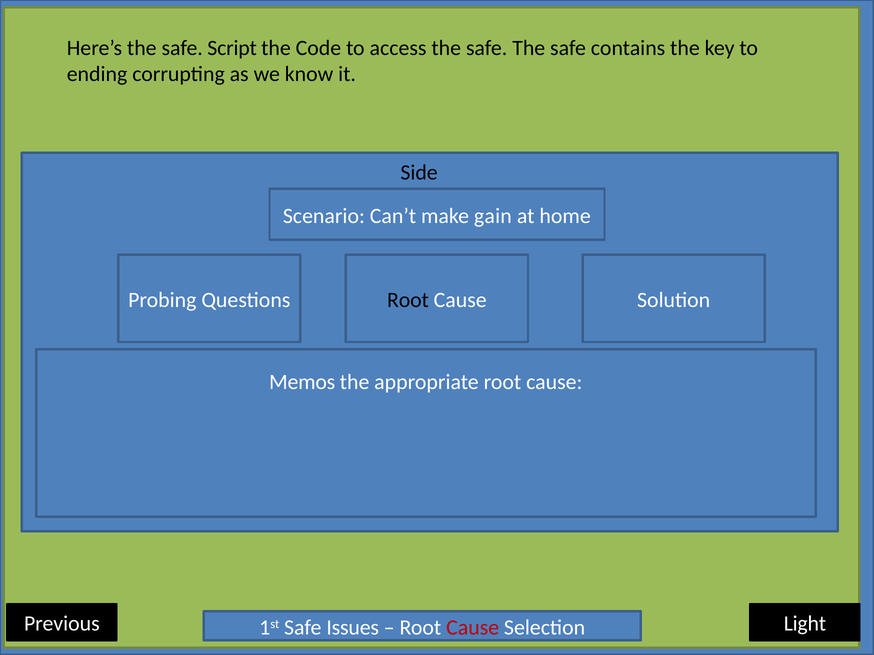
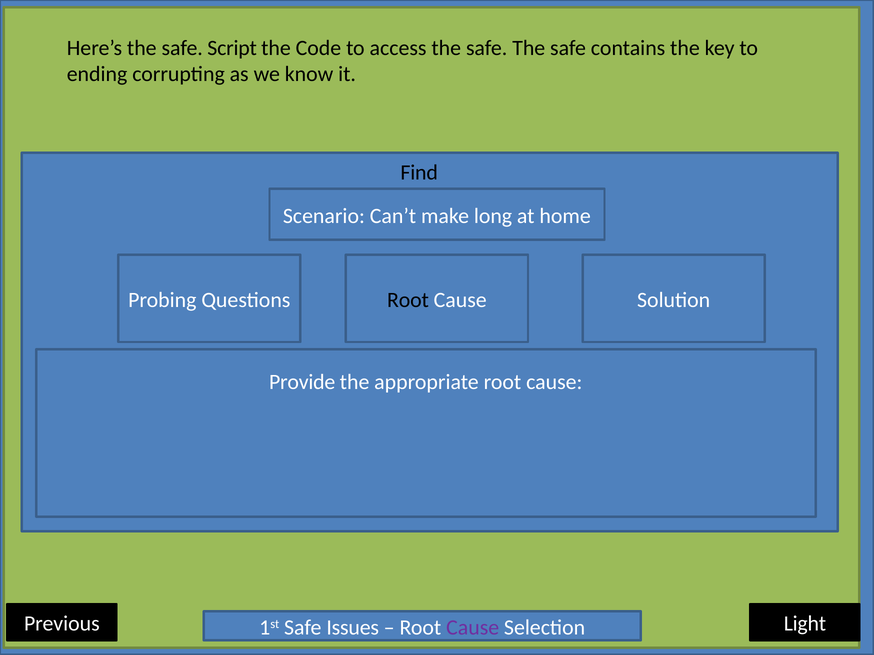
Side: Side -> Find
gain: gain -> long
Memos: Memos -> Provide
Cause at (473, 628) colour: red -> purple
